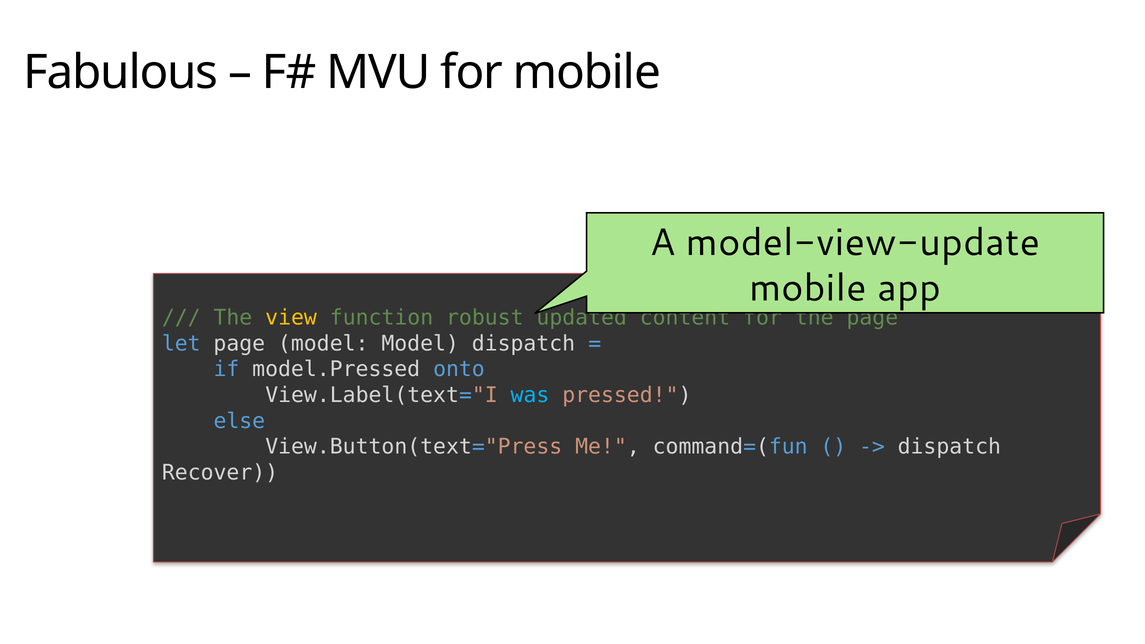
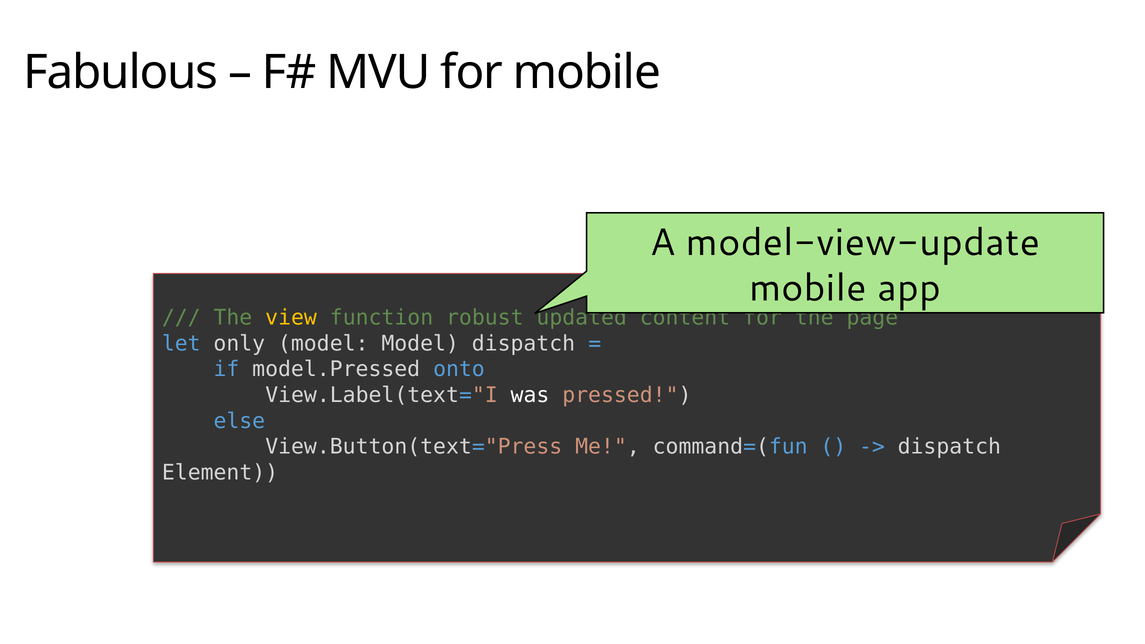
let page: page -> only
was colour: light blue -> white
Recover: Recover -> Element
